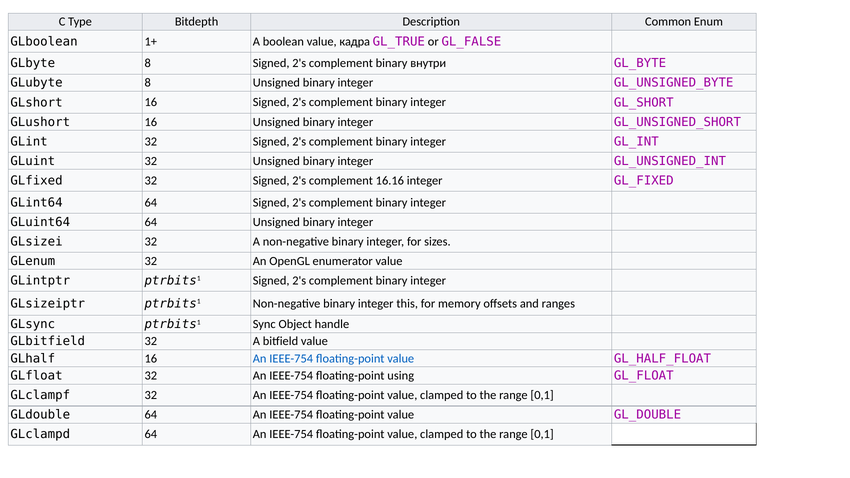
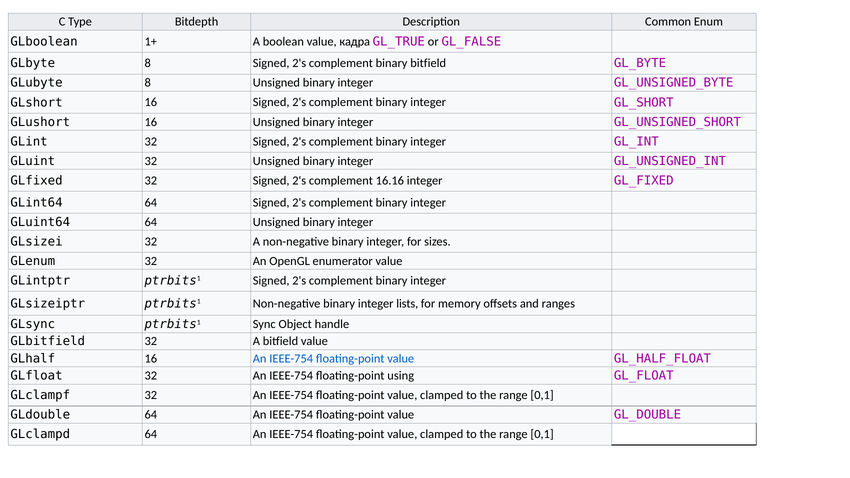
binary внутри: внутри -> bitfield
this: this -> lists
